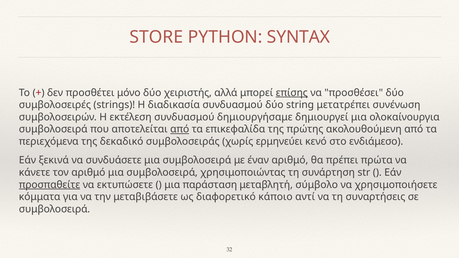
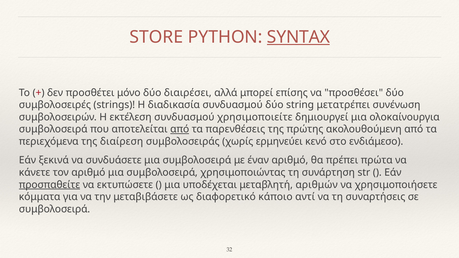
SYNTAX underline: none -> present
χειριστής: χειριστής -> διαιρέσει
επίσης underline: present -> none
δημιουργήσαμε: δημιουργήσαμε -> χρησιμοποιείτε
επικεφαλίδα: επικεφαλίδα -> παρενθέσεις
δεκαδικό: δεκαδικό -> διαίρεση
παράσταση: παράσταση -> υποδέχεται
σύμβολο: σύμβολο -> αριθμών
